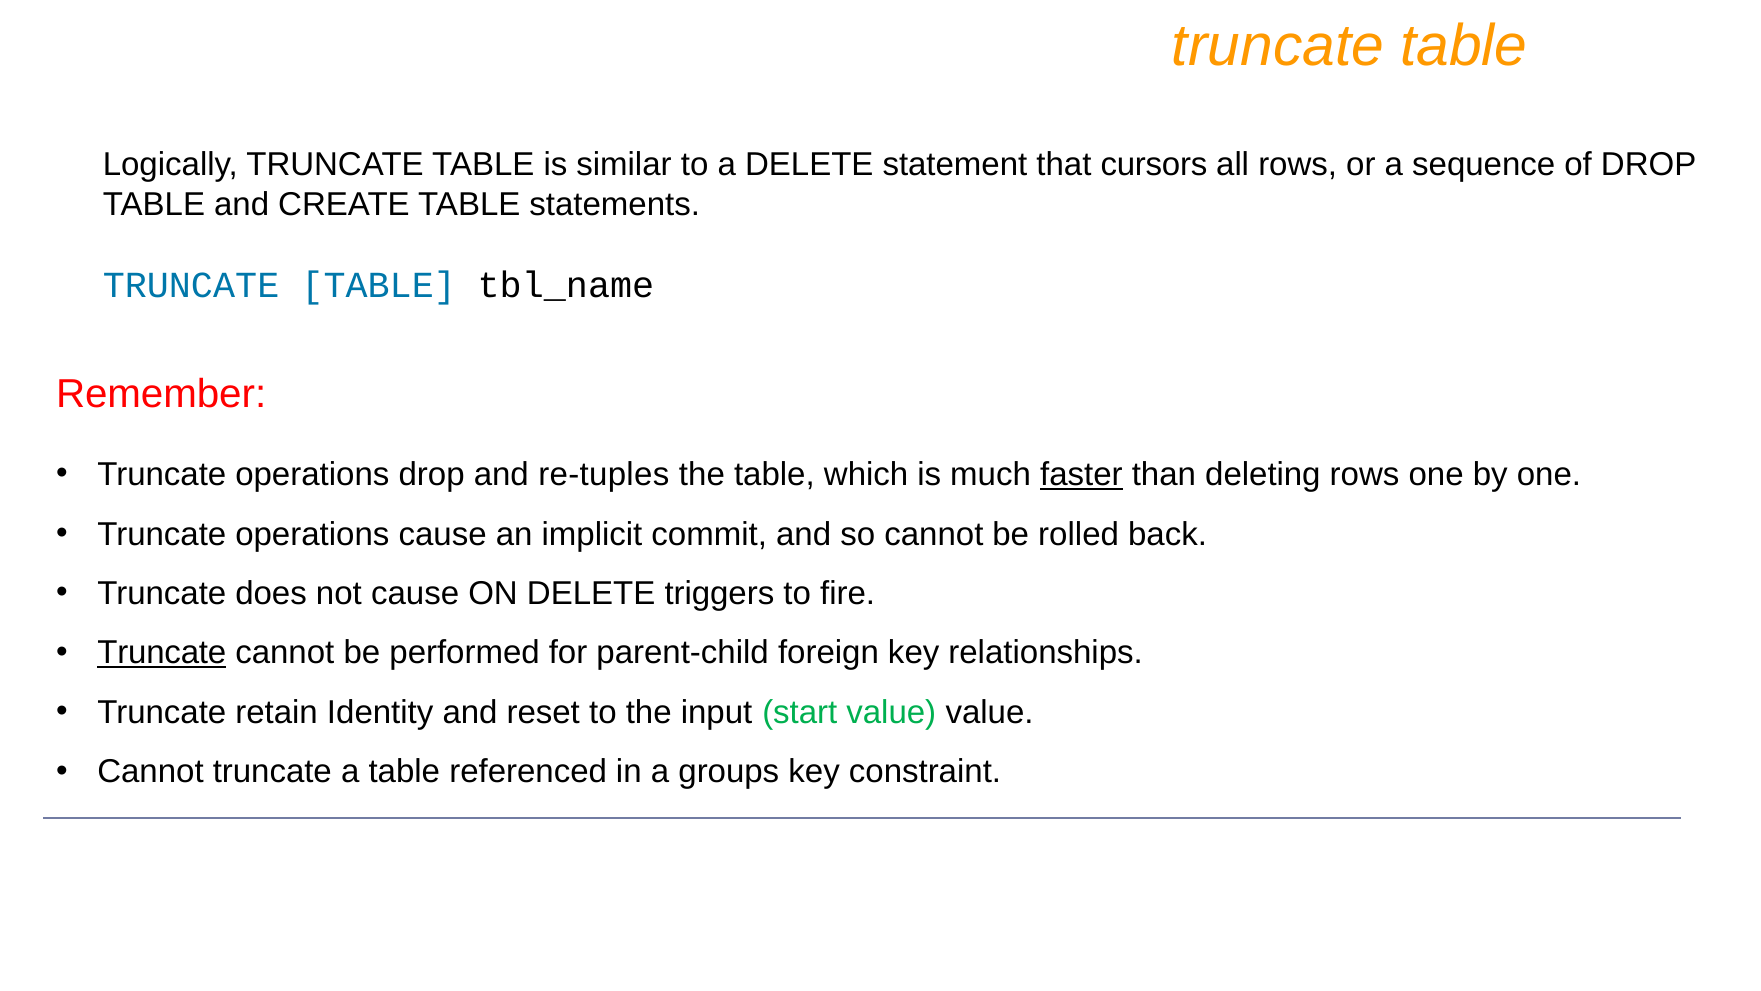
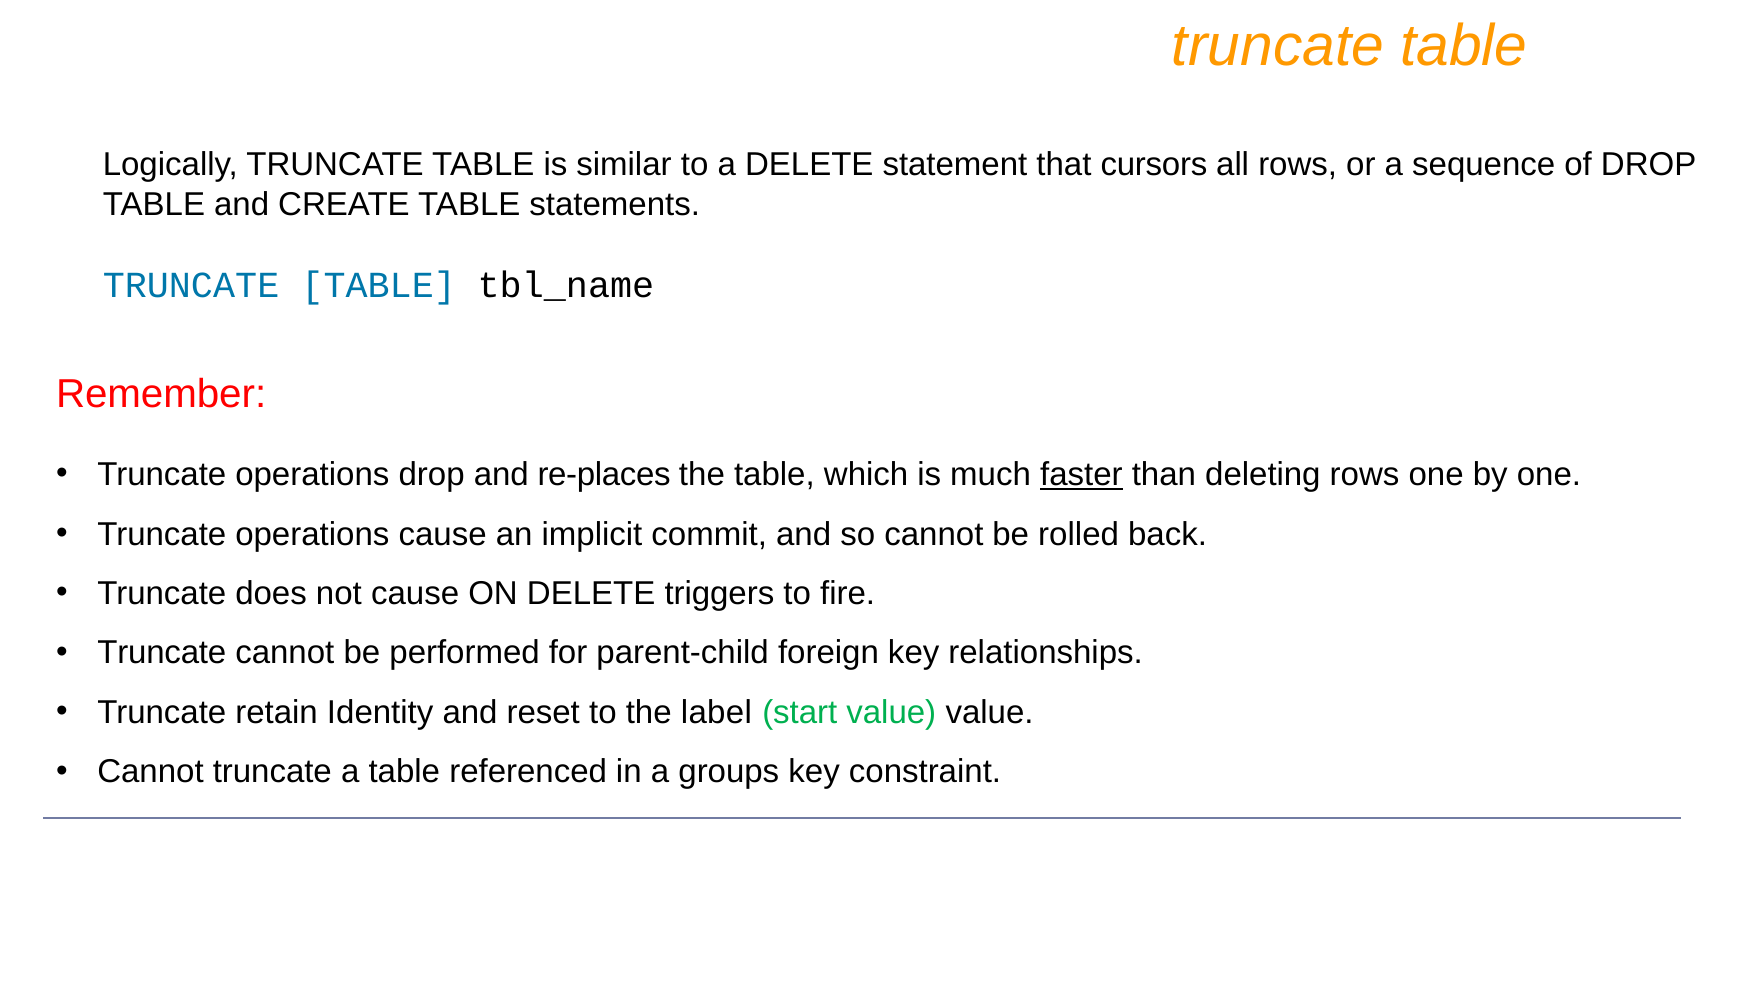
re-tuples: re-tuples -> re-places
Truncate at (162, 653) underline: present -> none
input: input -> label
